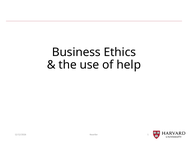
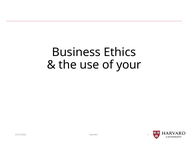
help: help -> your
